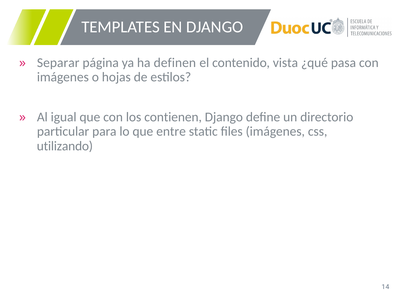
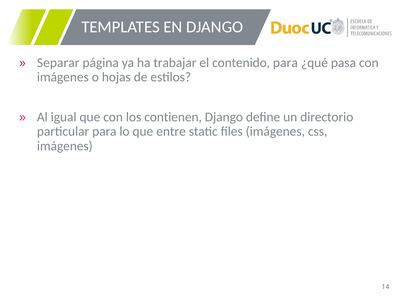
definen: definen -> trabajar
contenido vista: vista -> para
utilizando at (65, 146): utilizando -> imágenes
